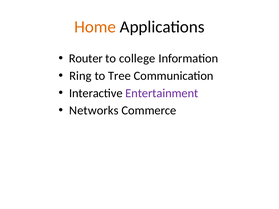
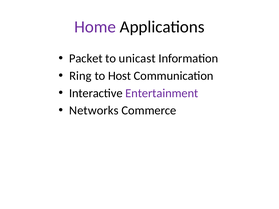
Home colour: orange -> purple
Router: Router -> Packet
college: college -> unicast
Tree: Tree -> Host
